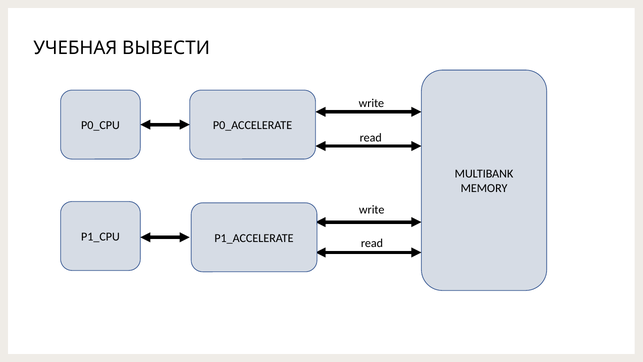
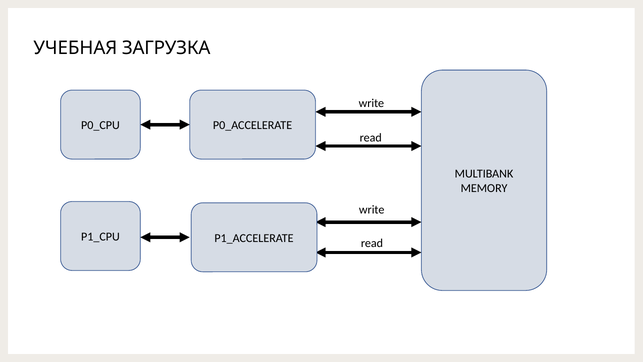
ВЫВЕСТИ: ВЫВЕСТИ -> ЗАГРУЗКА
